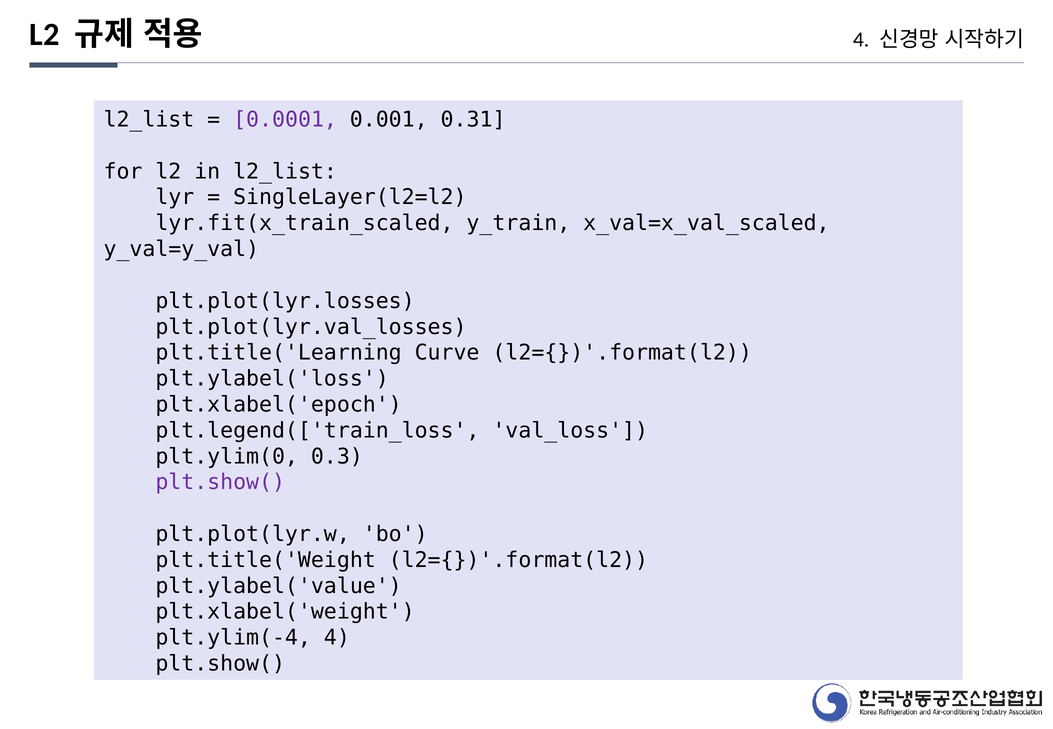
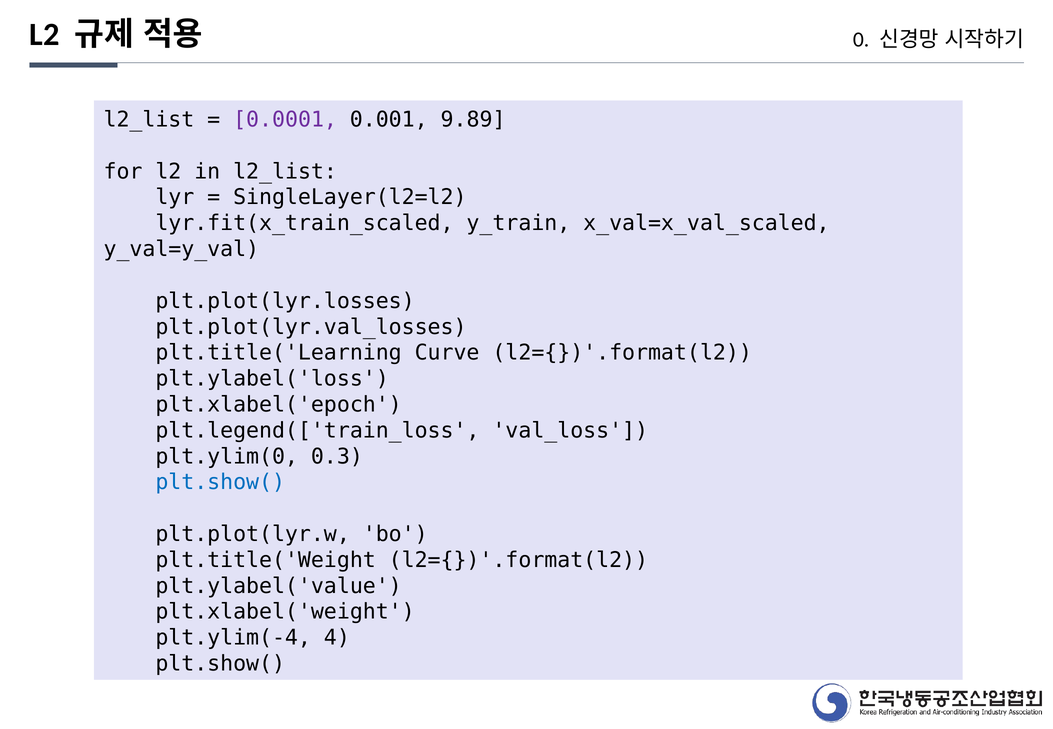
4 at (861, 40): 4 -> 0
0.31: 0.31 -> 9.89
plt.show( at (220, 482) colour: purple -> blue
